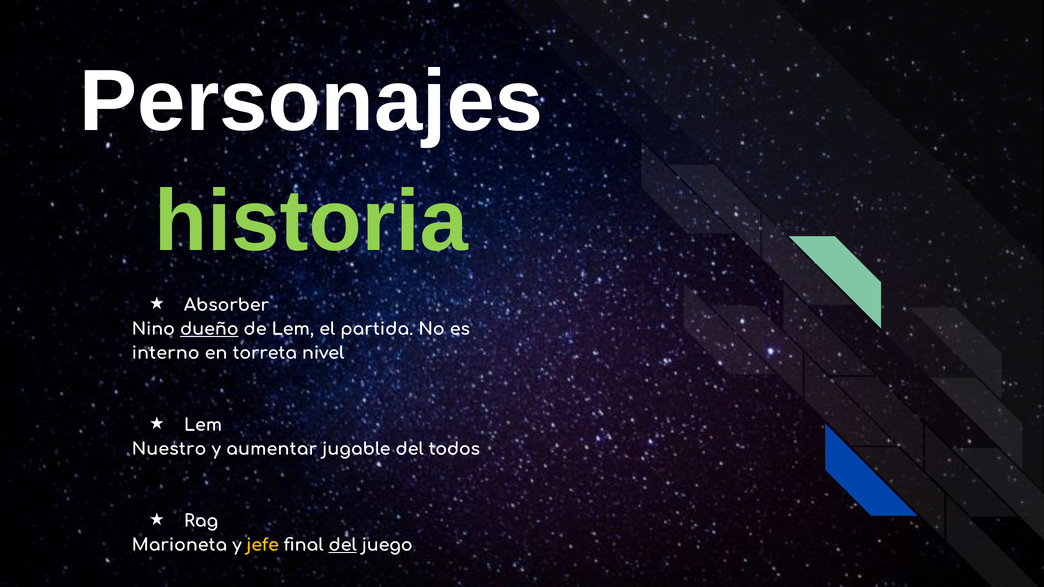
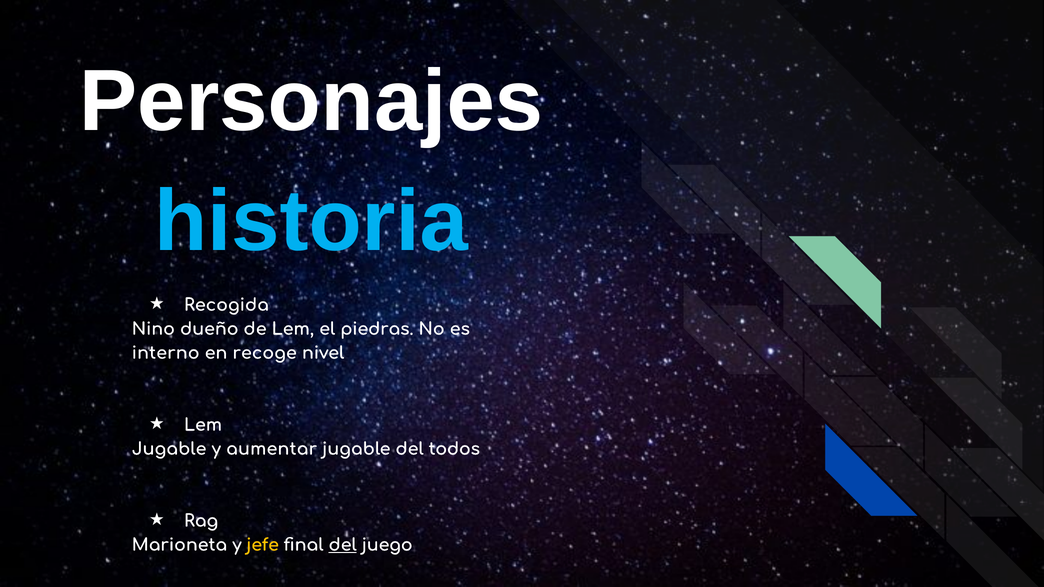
historia colour: light green -> light blue
Absorber: Absorber -> Recogida
dueño underline: present -> none
partida: partida -> piedras
torreta: torreta -> recoge
Nuestro at (169, 449): Nuestro -> Jugable
